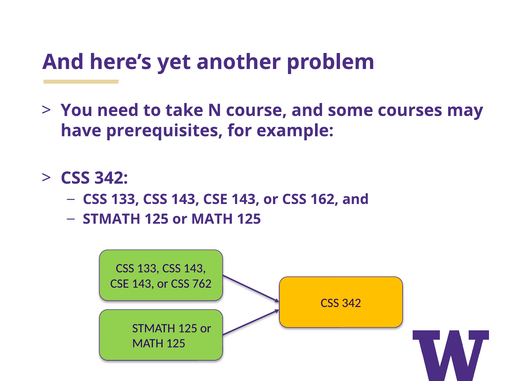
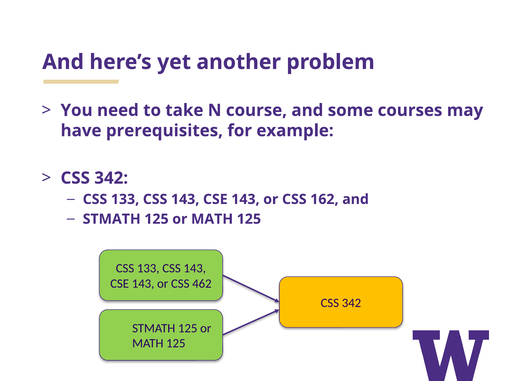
762: 762 -> 462
